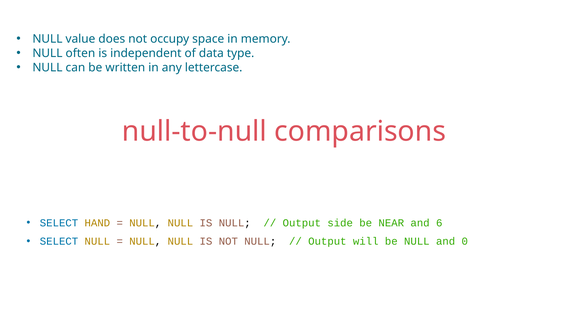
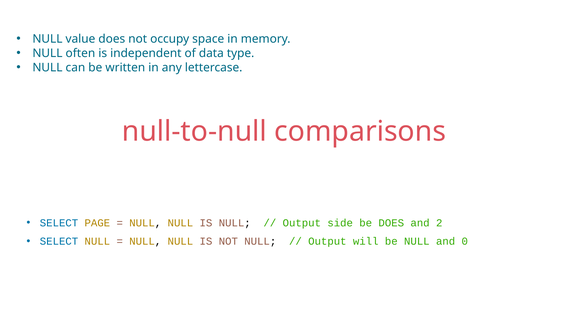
HAND: HAND -> PAGE
be NEAR: NEAR -> DOES
6: 6 -> 2
